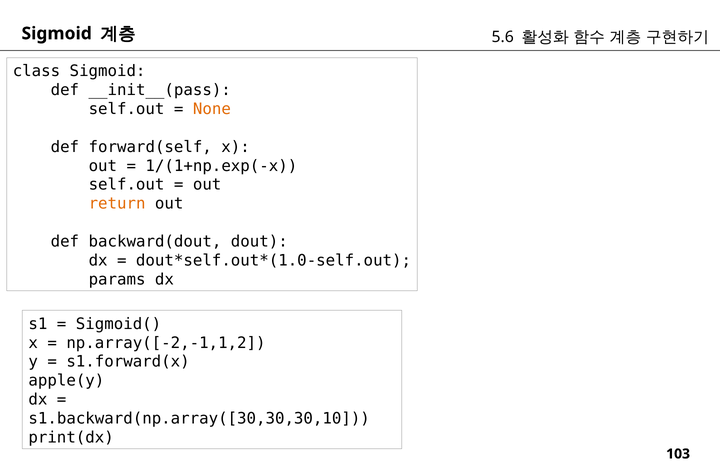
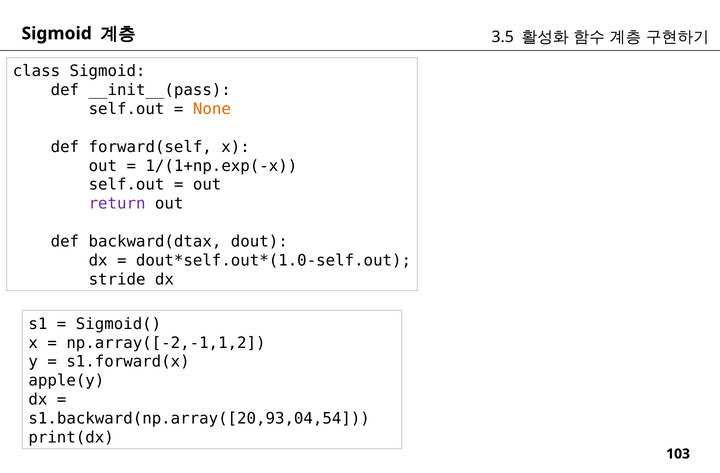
5.6: 5.6 -> 3.5
return colour: orange -> purple
backward(dout: backward(dout -> backward(dtax
params: params -> stride
s1.backward(np.array([30,30,30,10: s1.backward(np.array([30,30,30,10 -> s1.backward(np.array([20,93,04,54
